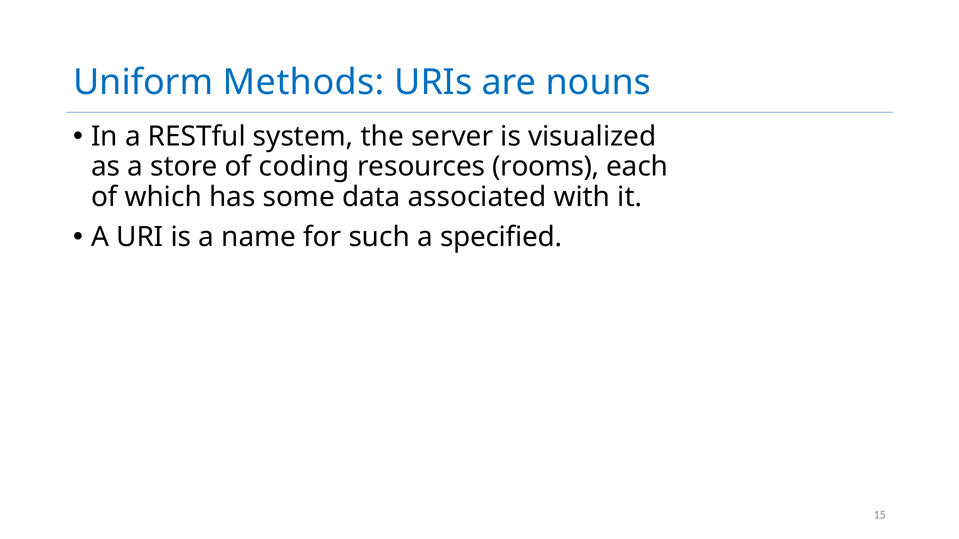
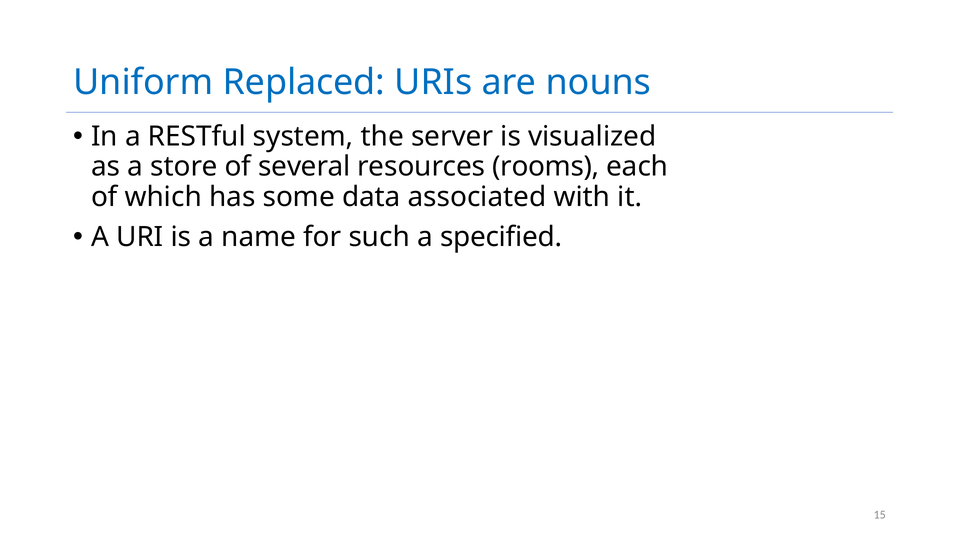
Methods: Methods -> Replaced
coding: coding -> several
